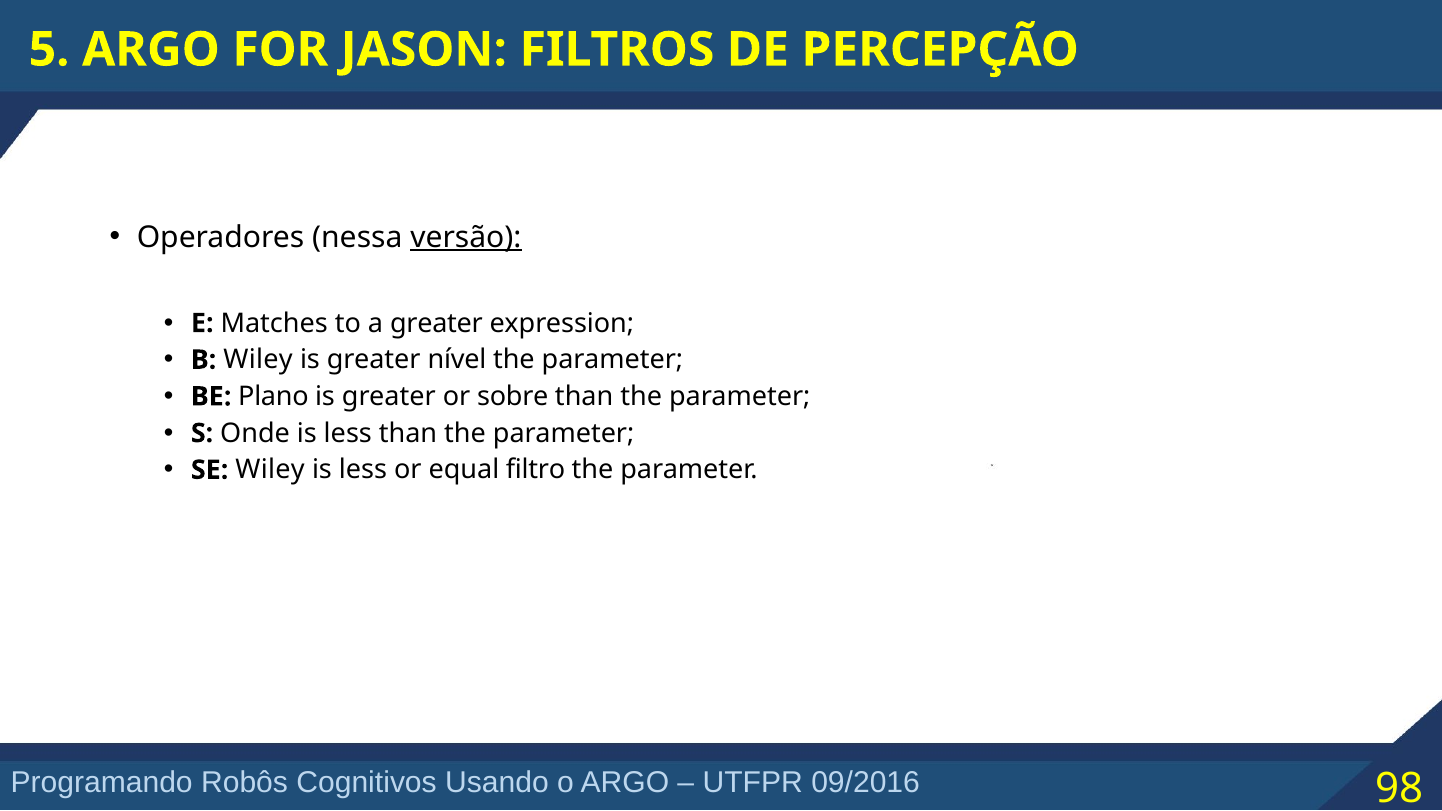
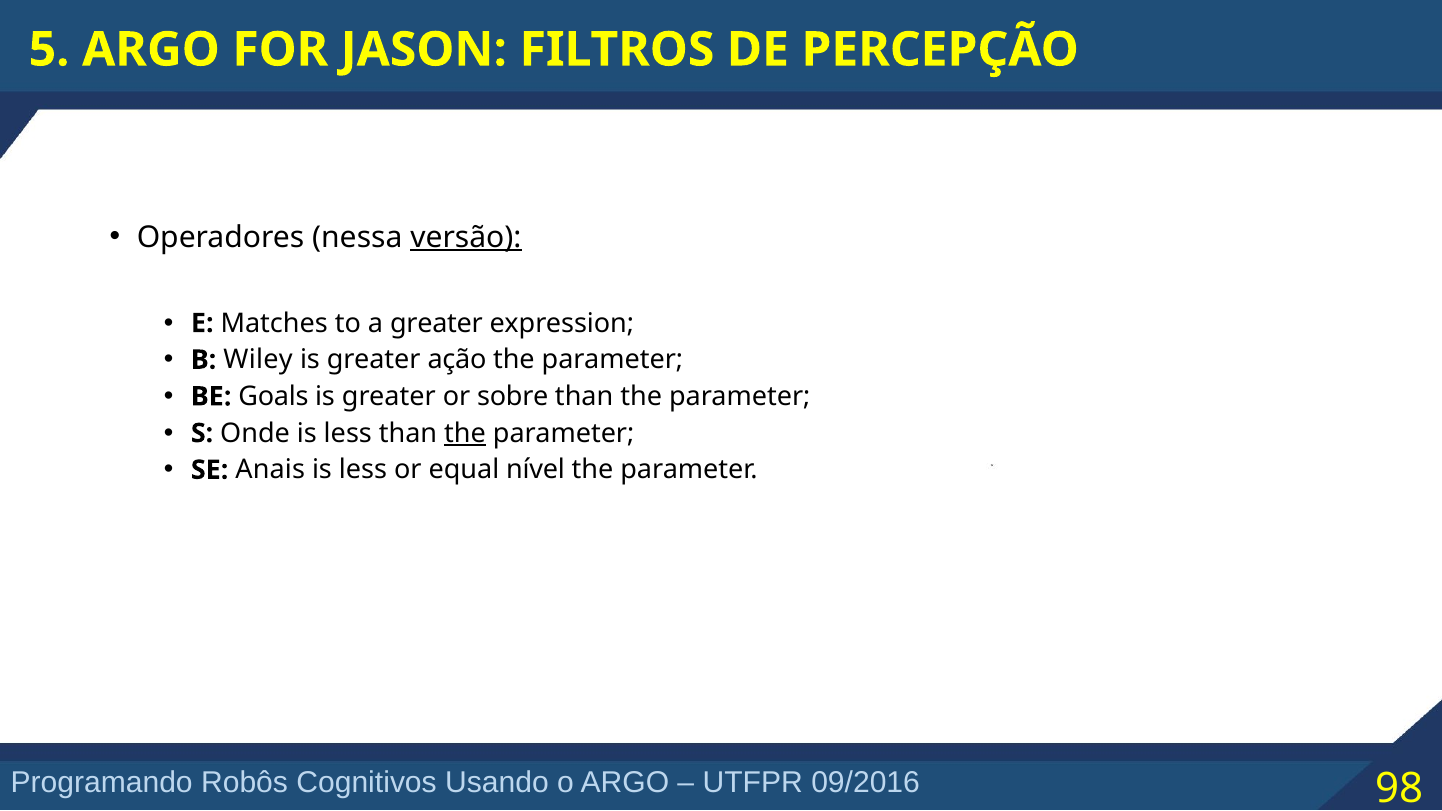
nível: nível -> ação
Plano: Plano -> Goals
the at (465, 433) underline: none -> present
SE Wiley: Wiley -> Anais
filtro: filtro -> nível
